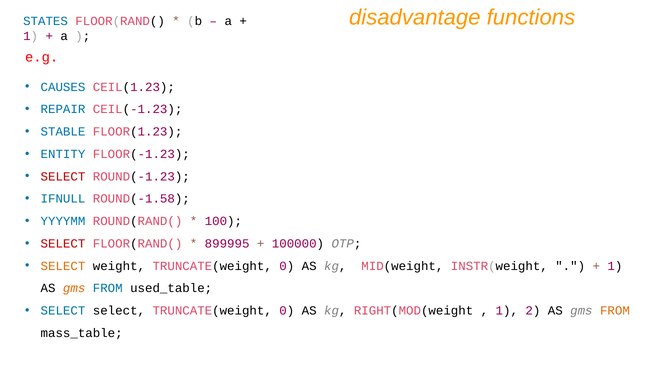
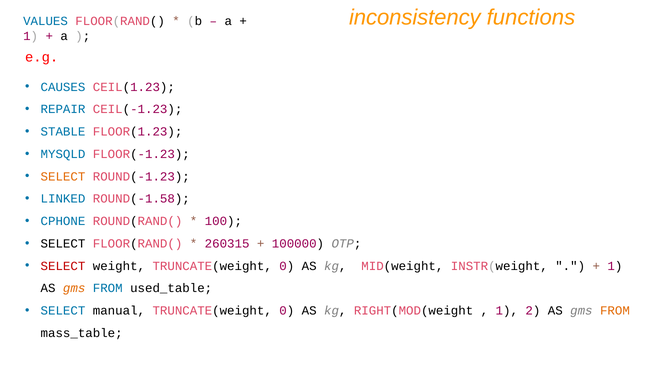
disadvantage: disadvantage -> inconsistency
STATES: STATES -> VALUES
ENTITY: ENTITY -> MYSQLD
SELECT at (63, 176) colour: red -> orange
IFNULL: IFNULL -> LINKED
YYYYMM: YYYYMM -> CPHONE
SELECT at (63, 244) colour: red -> black
899995: 899995 -> 260315
SELECT at (63, 266) colour: orange -> red
SELECT select: select -> manual
